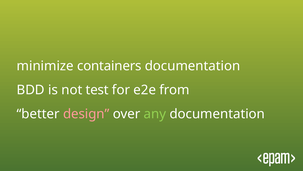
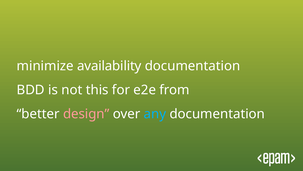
containers: containers -> availability
test: test -> this
any colour: light green -> light blue
